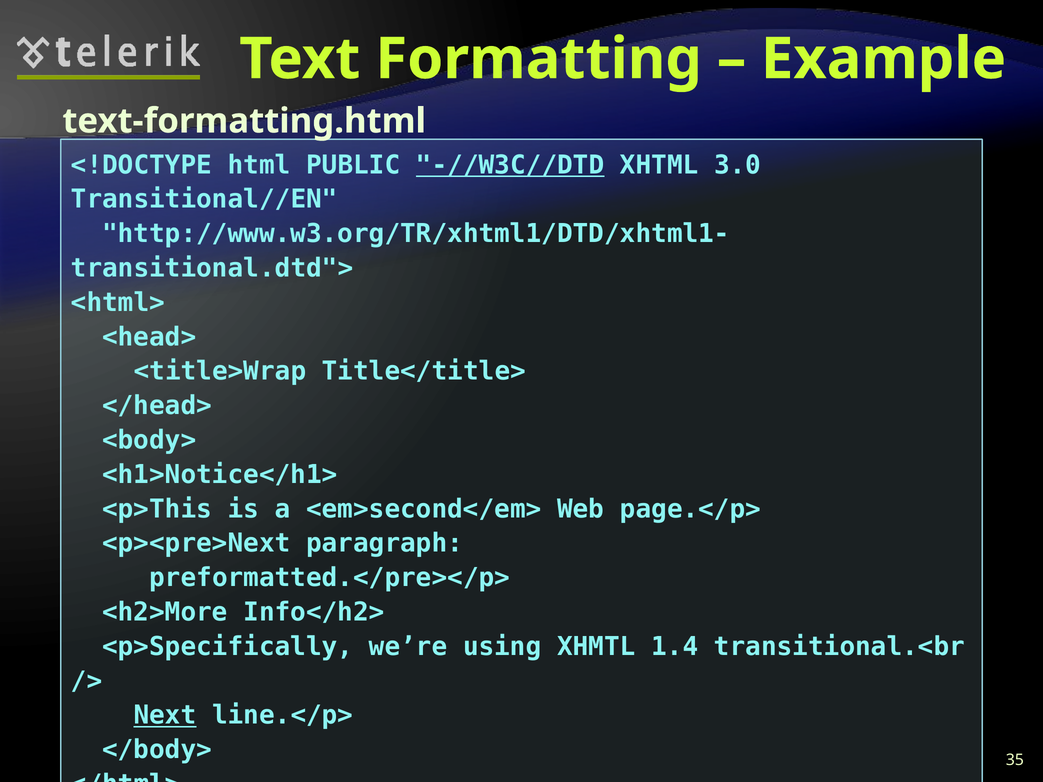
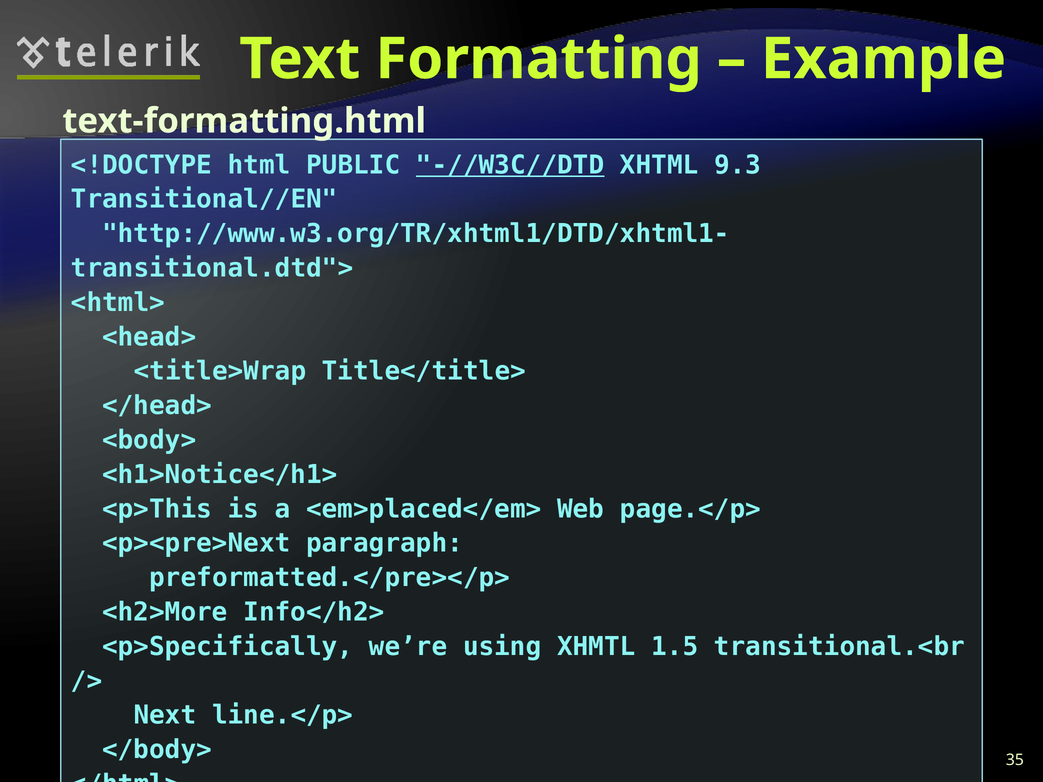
3.0: 3.0 -> 9.3
<em>second</em>: <em>second</em> -> <em>placed</em>
1.4: 1.4 -> 1.5
Next underline: present -> none
